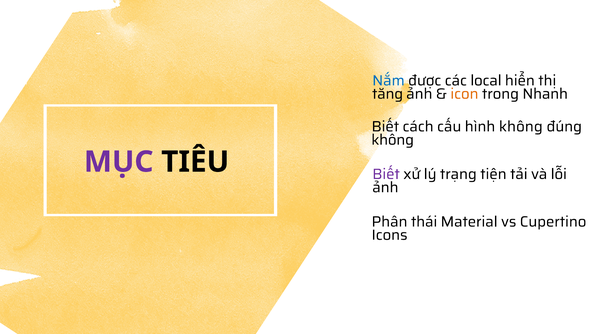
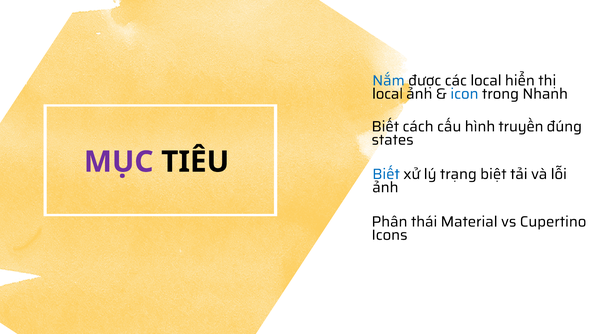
tăng at (388, 94): tăng -> local
icon colour: orange -> blue
hình không: không -> truyền
không at (393, 140): không -> states
Biết at (386, 174) colour: purple -> blue
tiện: tiện -> biệt
